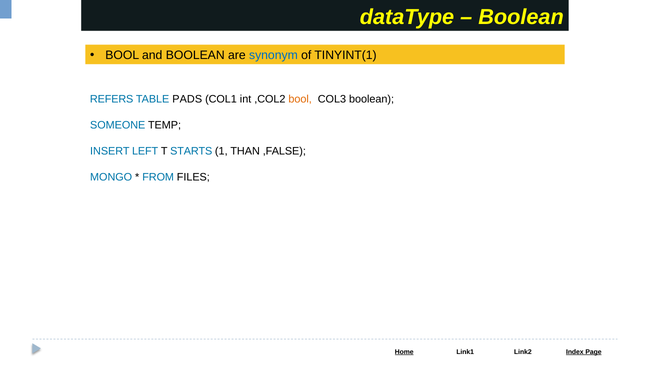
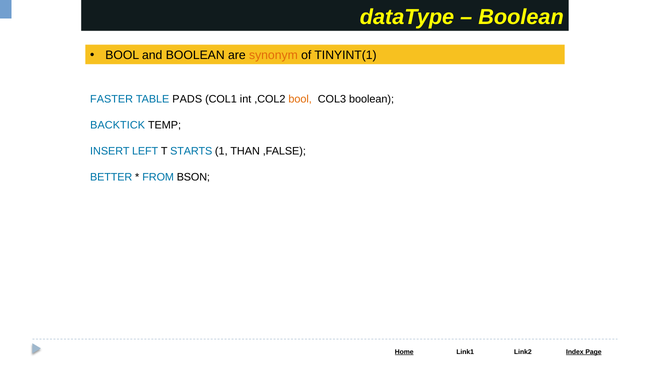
synonym colour: blue -> orange
REFERS: REFERS -> FASTER
SOMEONE: SOMEONE -> BACKTICK
MONGO: MONGO -> BETTER
FILES: FILES -> BSON
